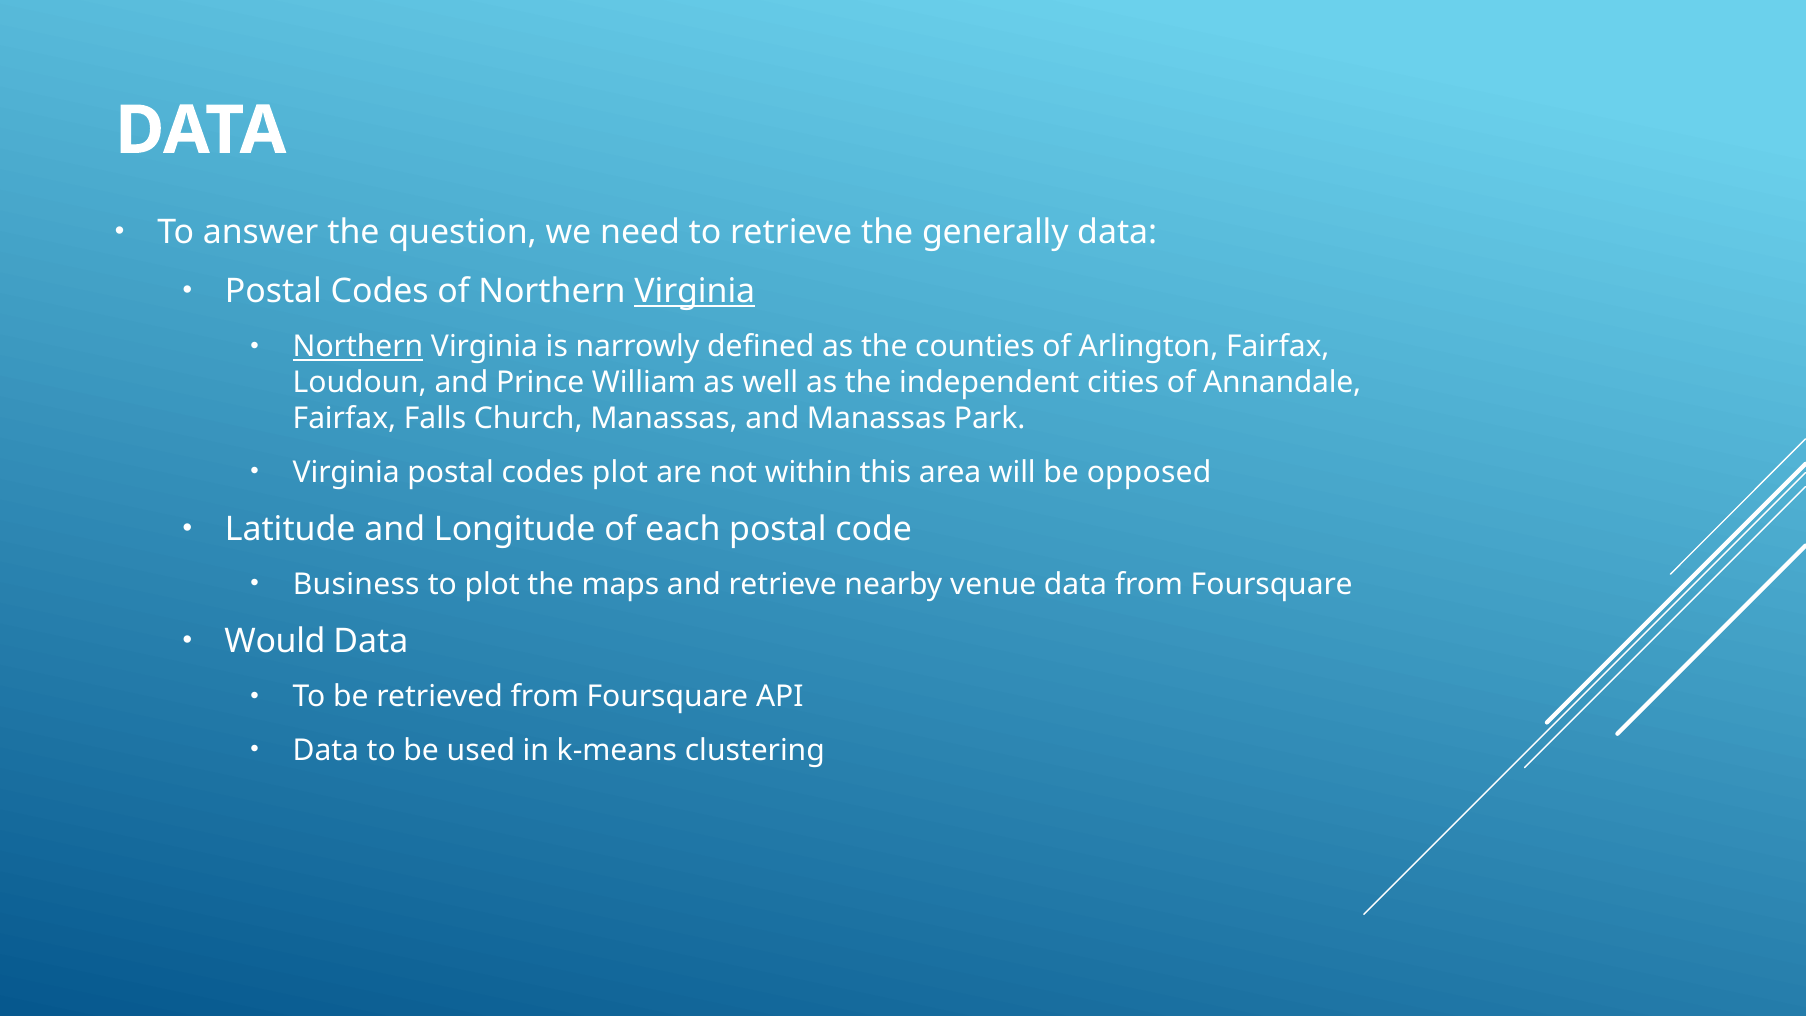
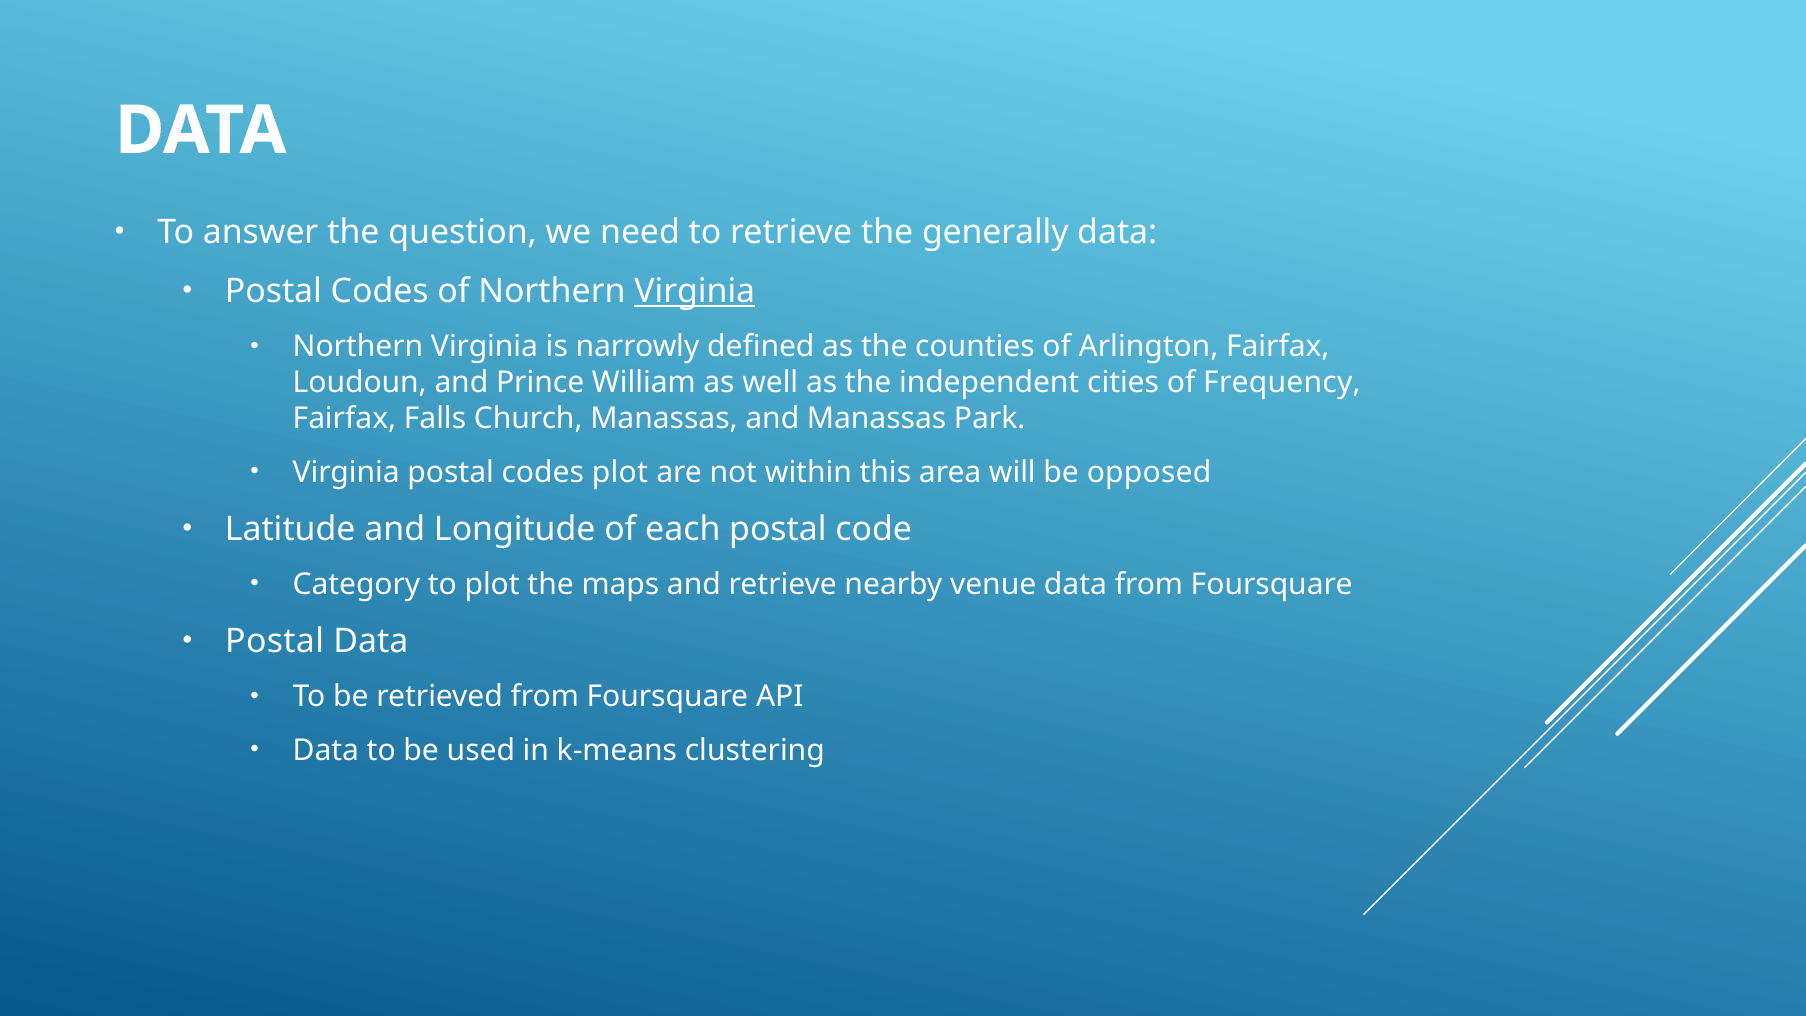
Northern at (358, 347) underline: present -> none
Annandale: Annandale -> Frequency
Business: Business -> Category
Would at (275, 641): Would -> Postal
